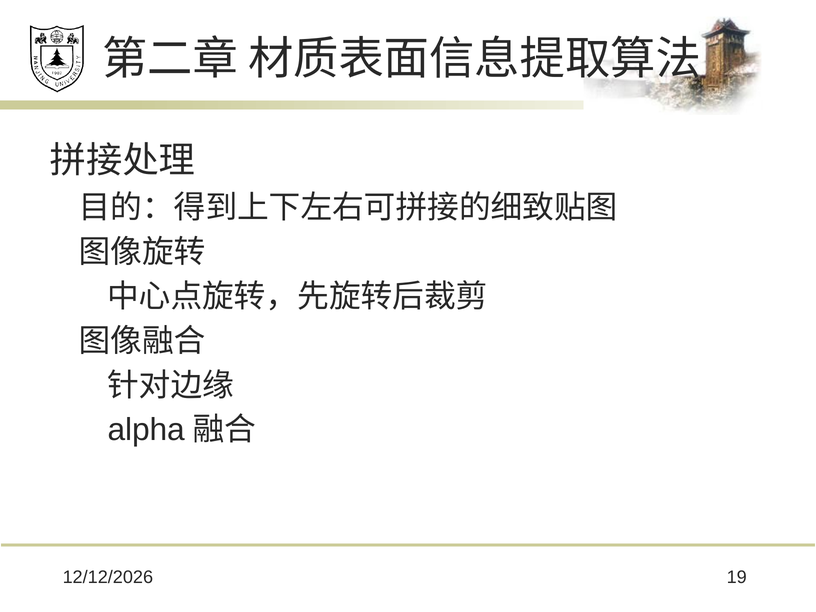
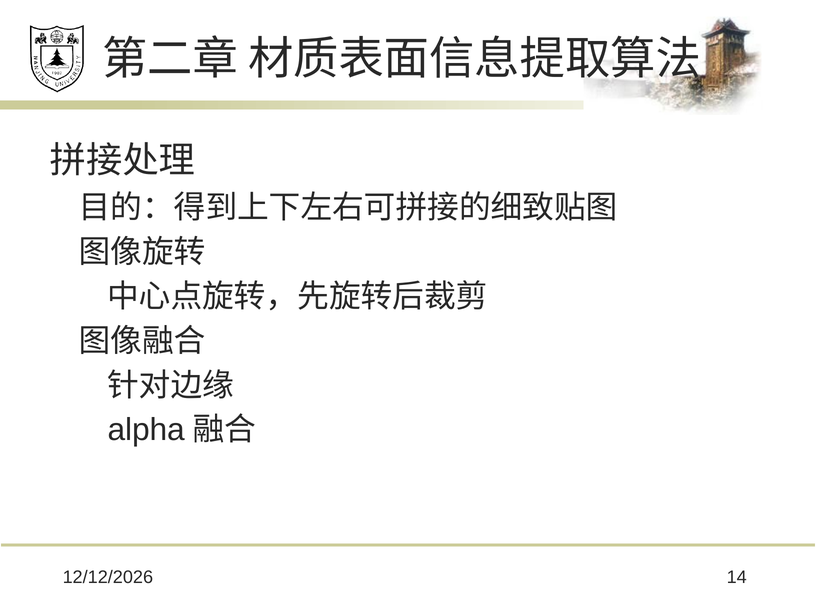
19: 19 -> 14
